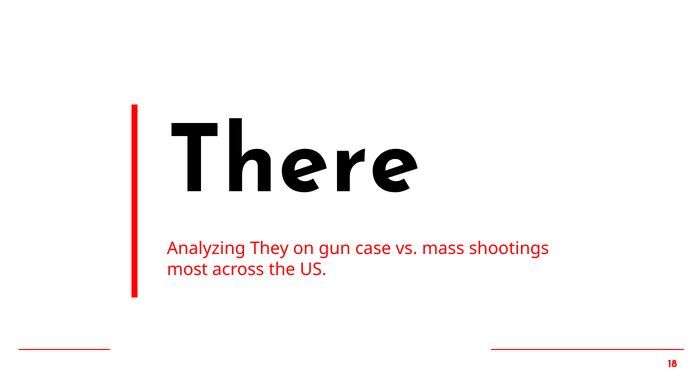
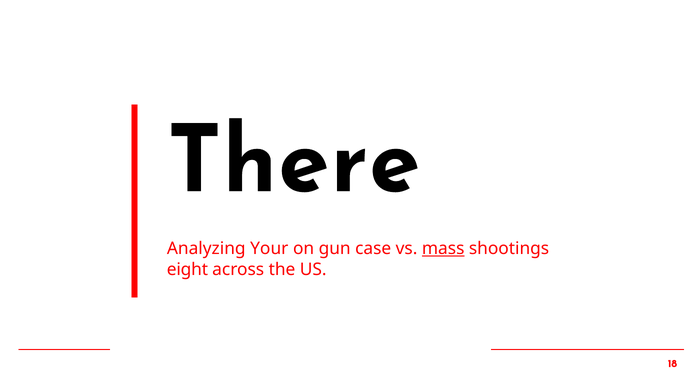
They: They -> Your
mass underline: none -> present
most: most -> eight
